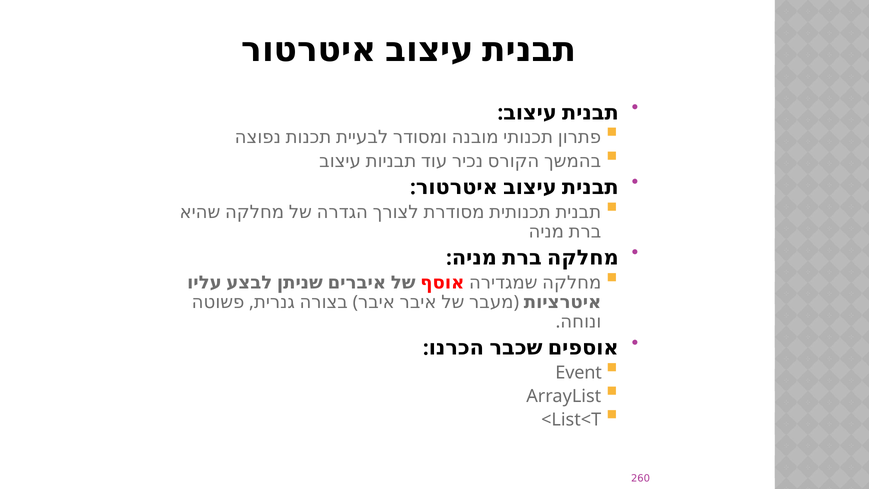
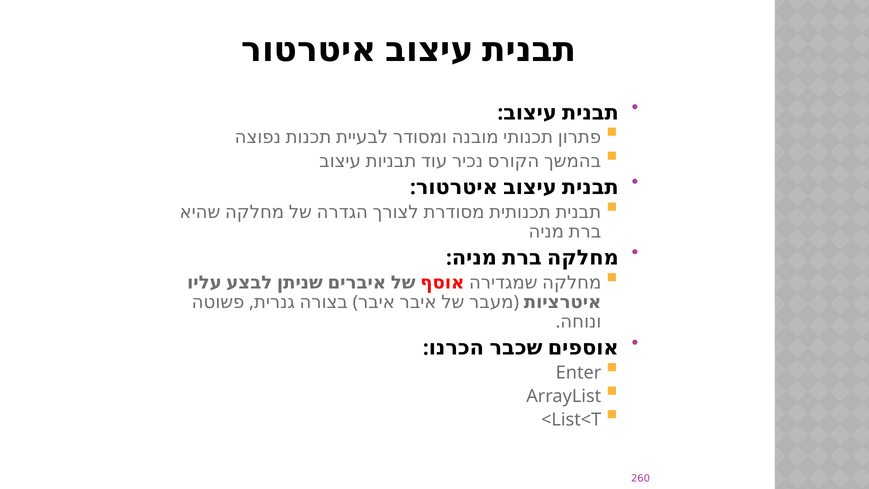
Event: Event -> Enter
